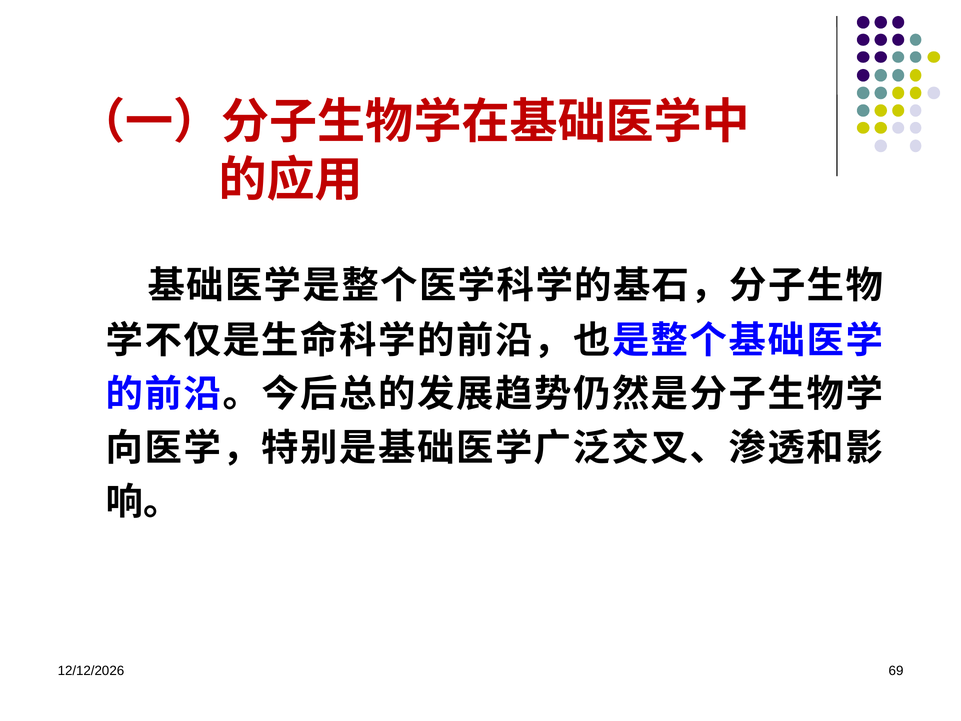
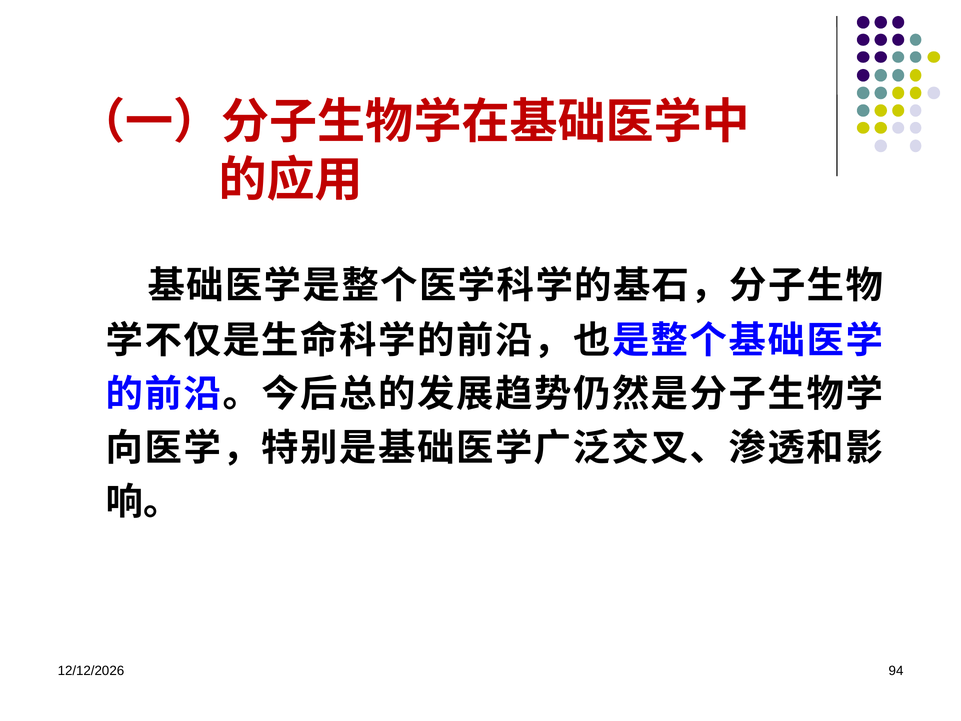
69: 69 -> 94
